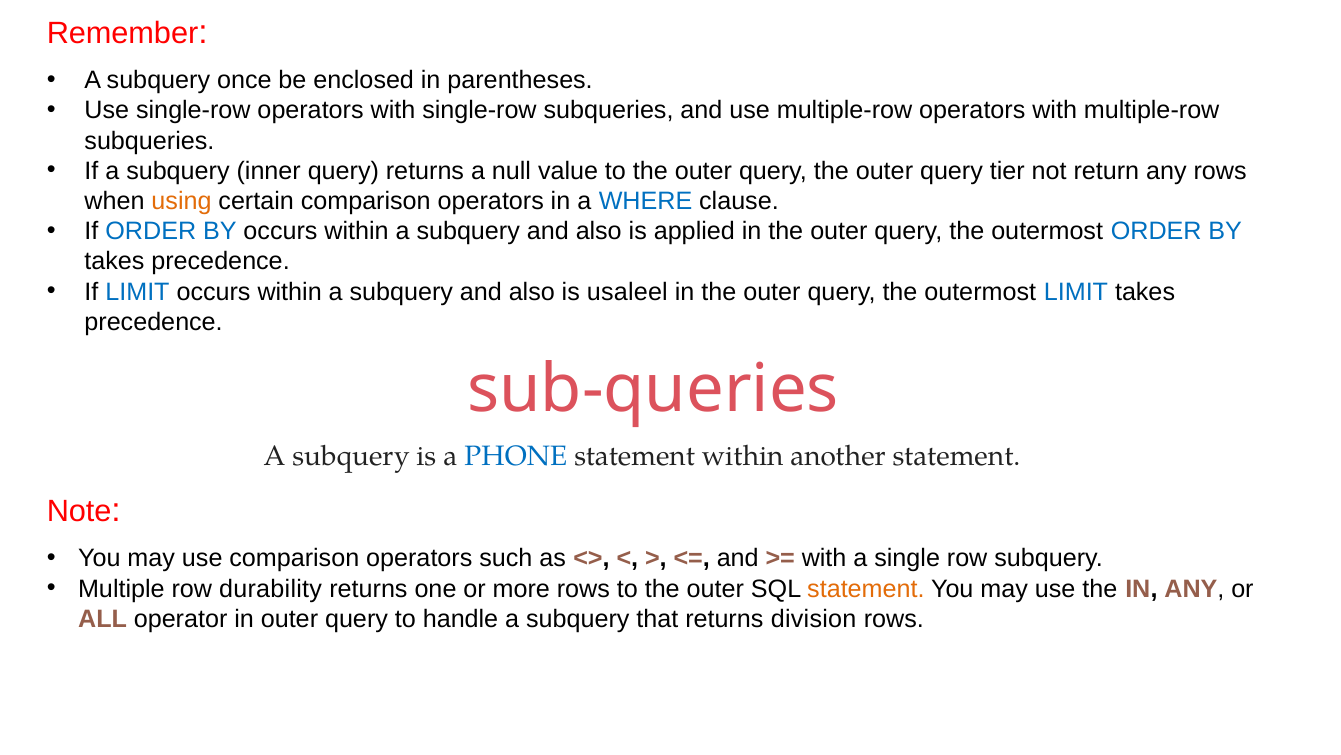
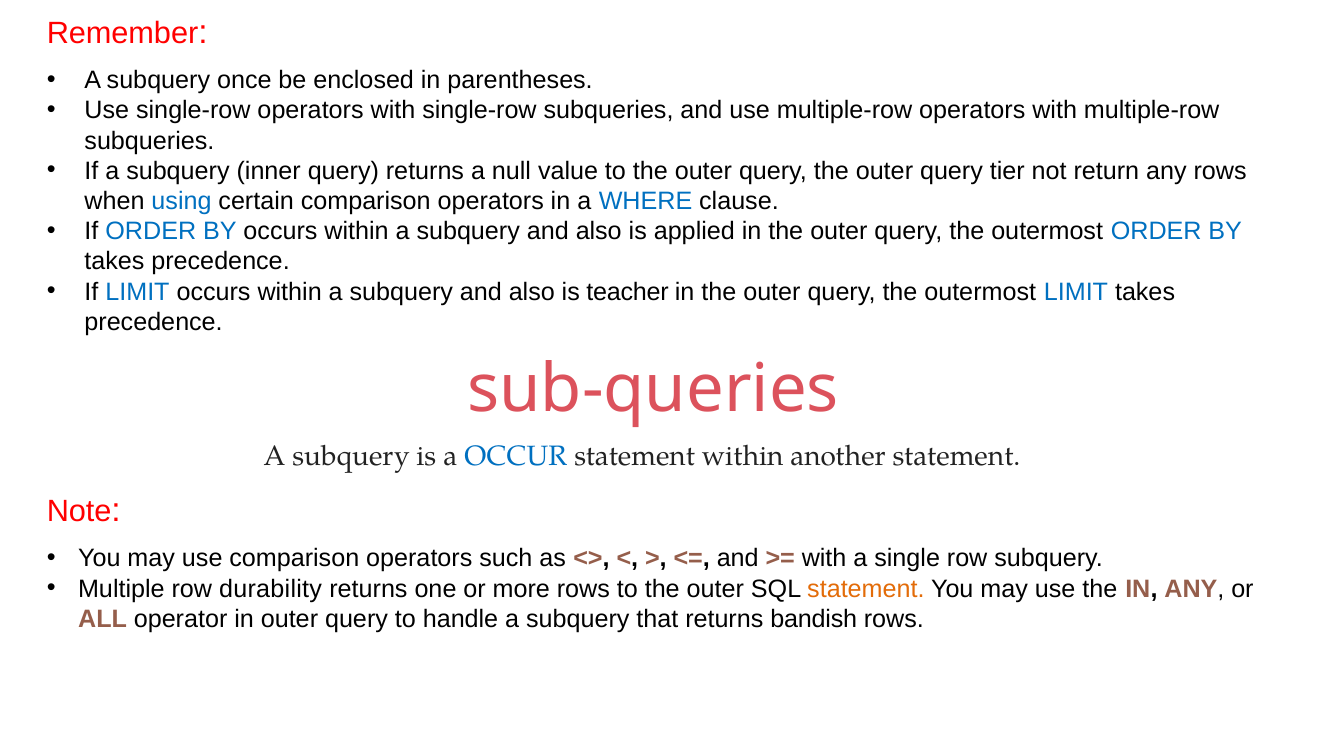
using colour: orange -> blue
usaleel: usaleel -> teacher
PHONE: PHONE -> OCCUR
division: division -> bandish
